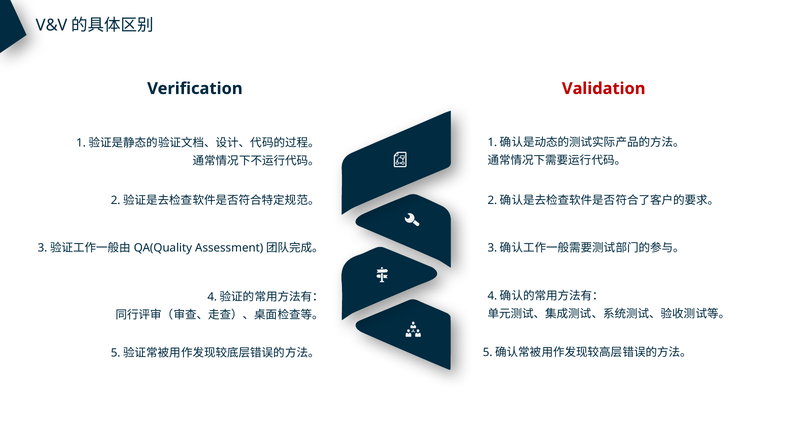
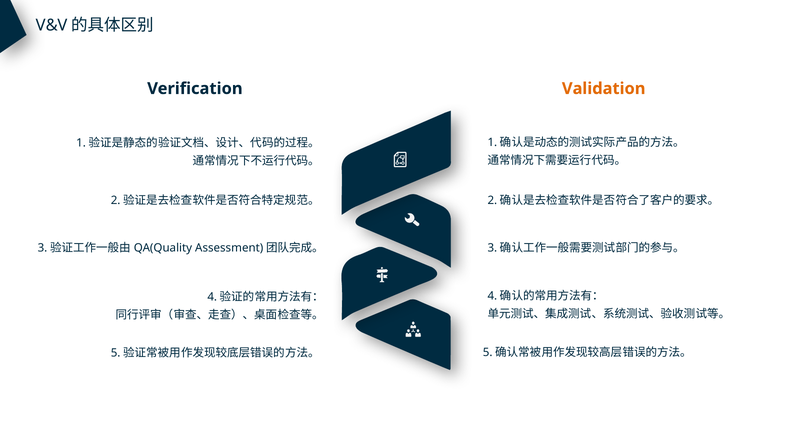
Validation colour: red -> orange
